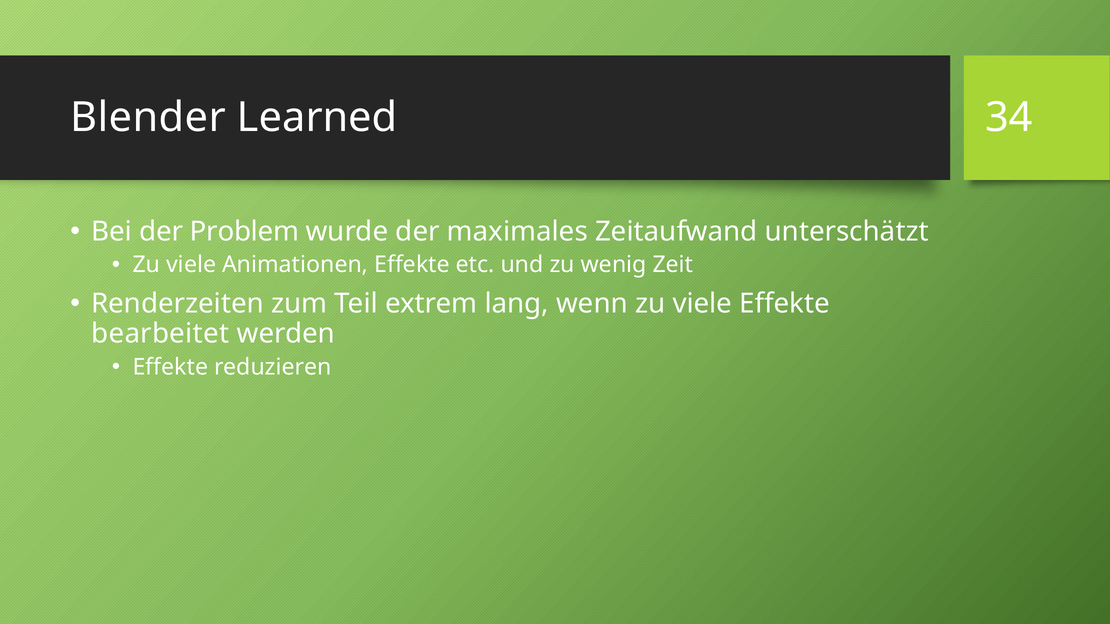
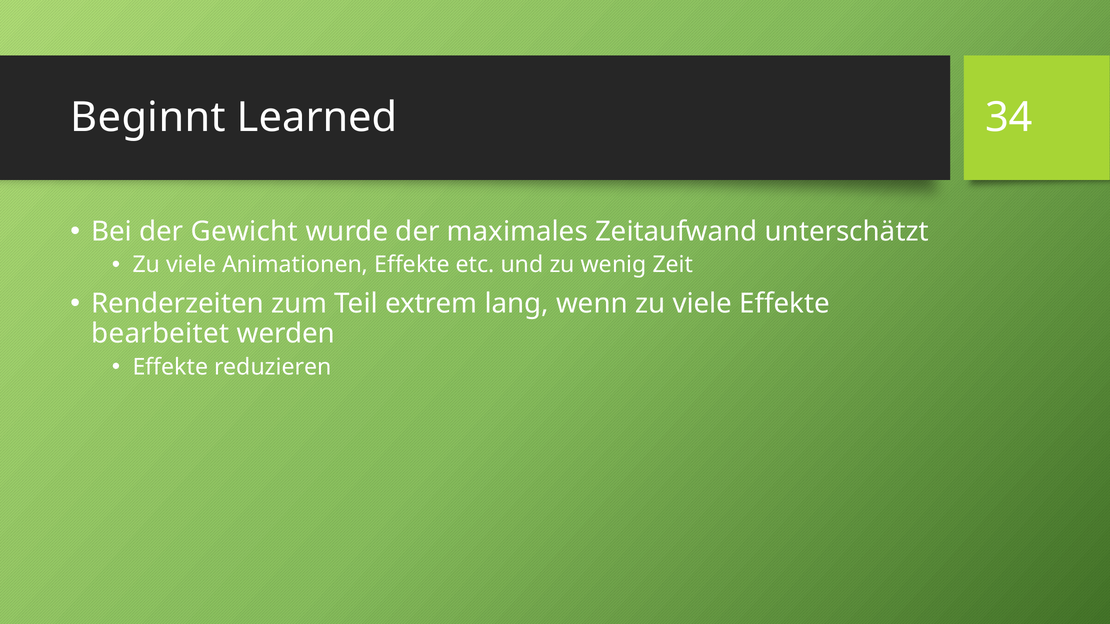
Blender: Blender -> Beginnt
Problem: Problem -> Gewicht
